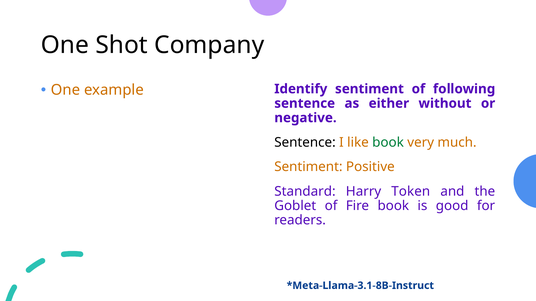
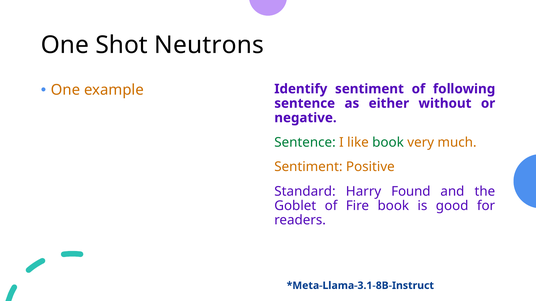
Company: Company -> Neutrons
Sentence at (305, 143) colour: black -> green
Token: Token -> Found
